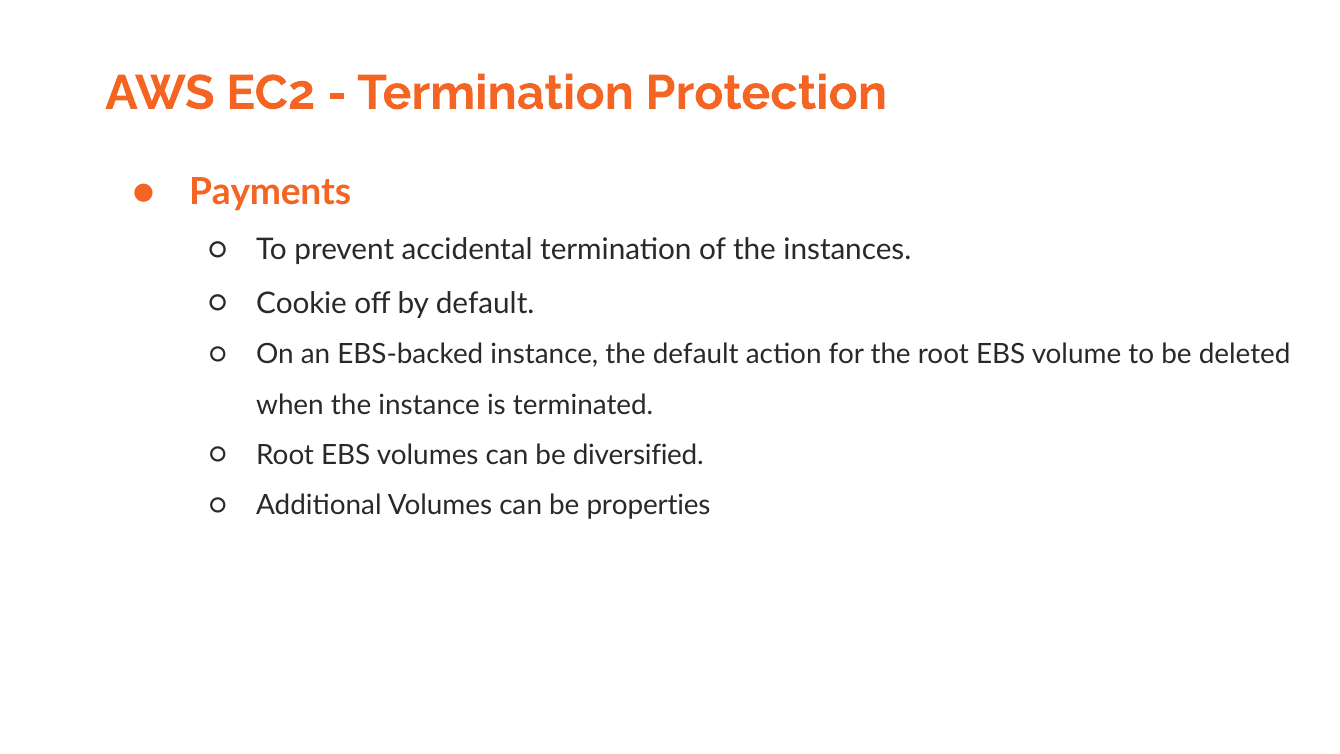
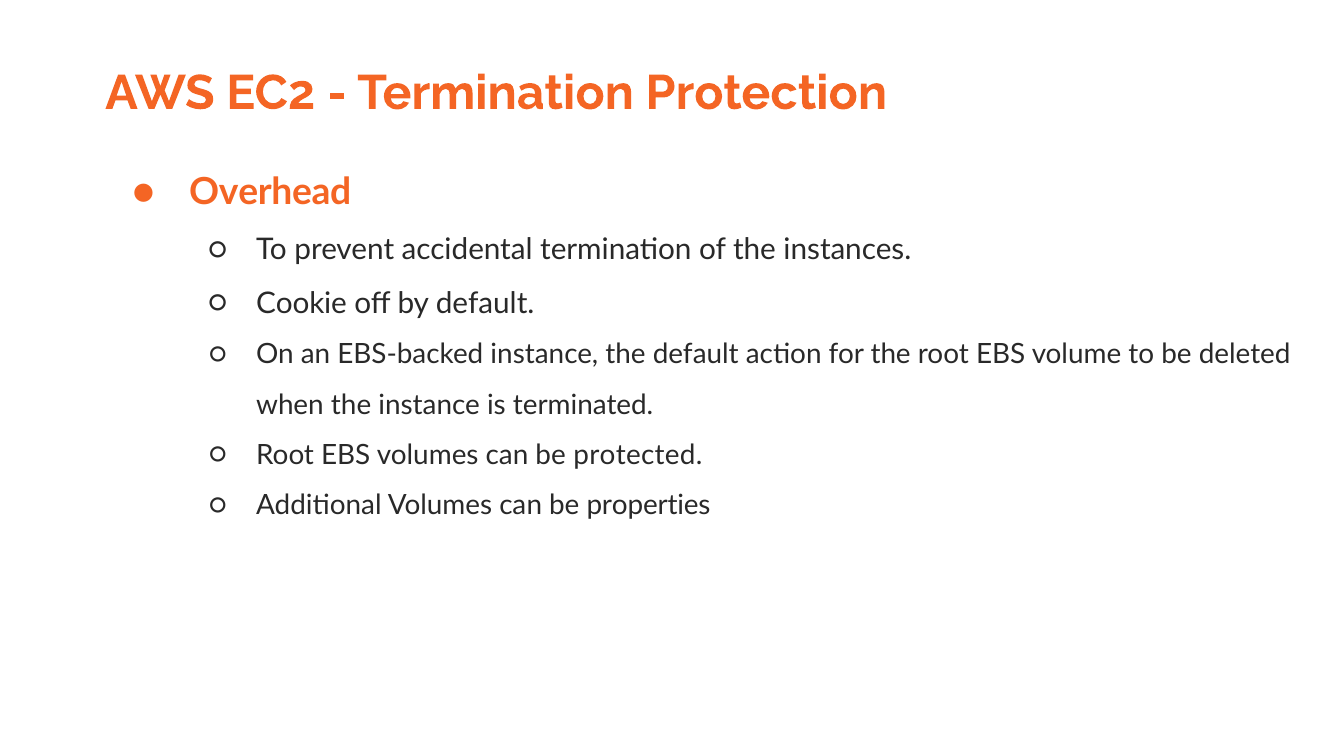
Payments: Payments -> Overhead
diversified: diversified -> protected
